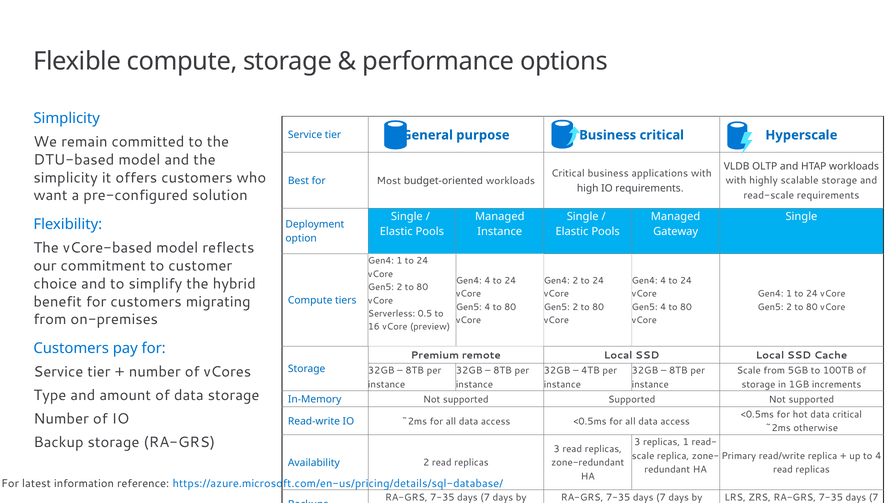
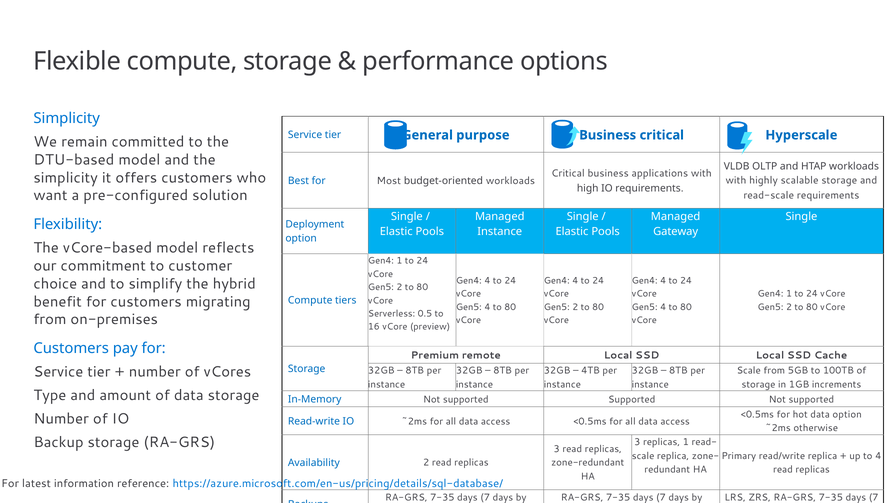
2 at (575, 281): 2 -> 4
data critical: critical -> option
